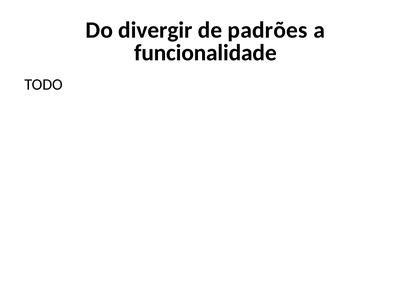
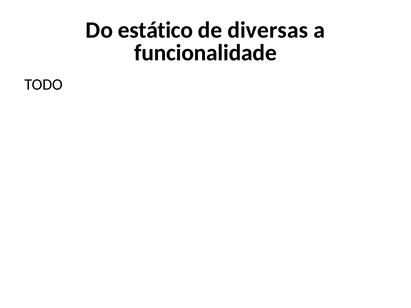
divergir: divergir -> estático
padrões: padrões -> diversas
